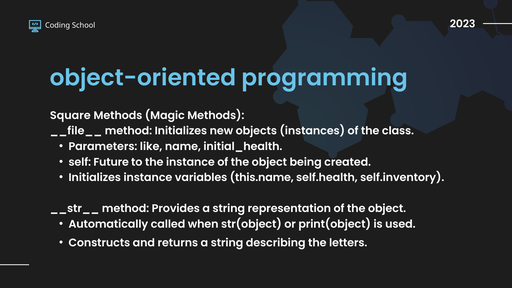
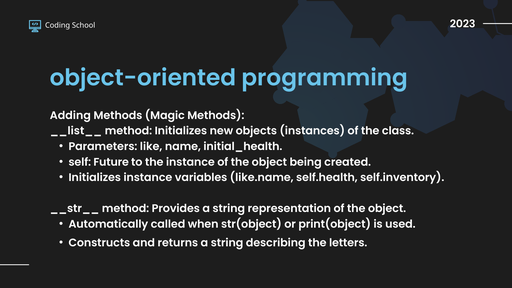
Square: Square -> Adding
__file__: __file__ -> __list__
this.name: this.name -> like.name
